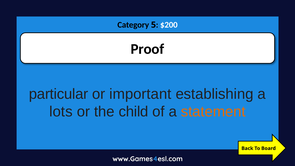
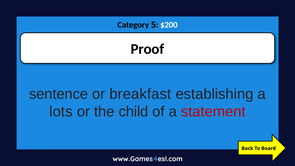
particular: particular -> sentence
important: important -> breakfast
statement colour: orange -> red
